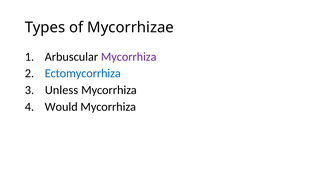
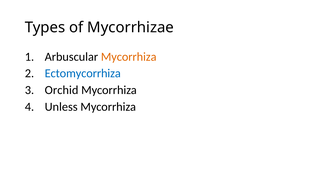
Mycorrhiza at (129, 57) colour: purple -> orange
Unless: Unless -> Orchid
Would: Would -> Unless
